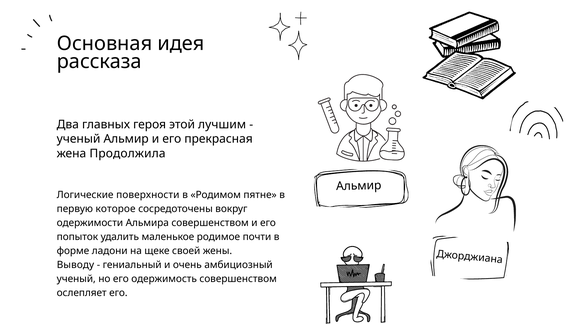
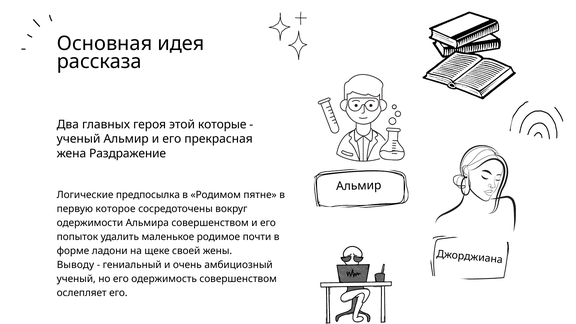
лучшим: лучшим -> которые
Продолжила: Продолжила -> Раздражение
поверхности: поверхности -> предпосылка
